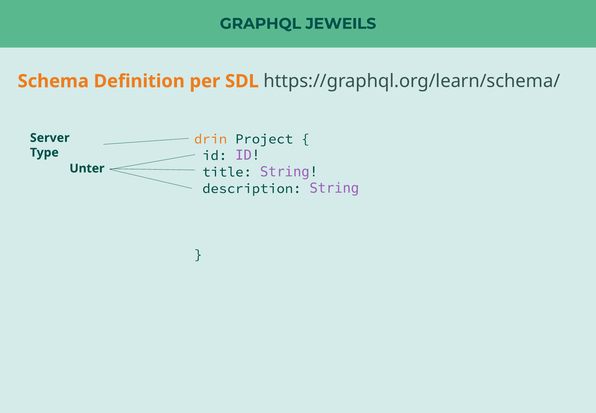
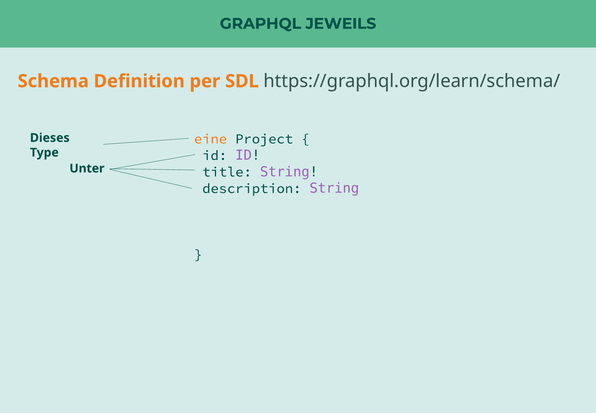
Server: Server -> Dieses
drin: drin -> eine
